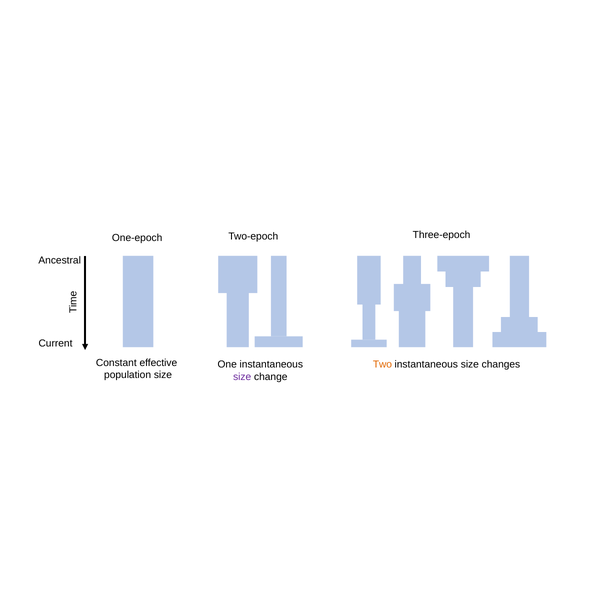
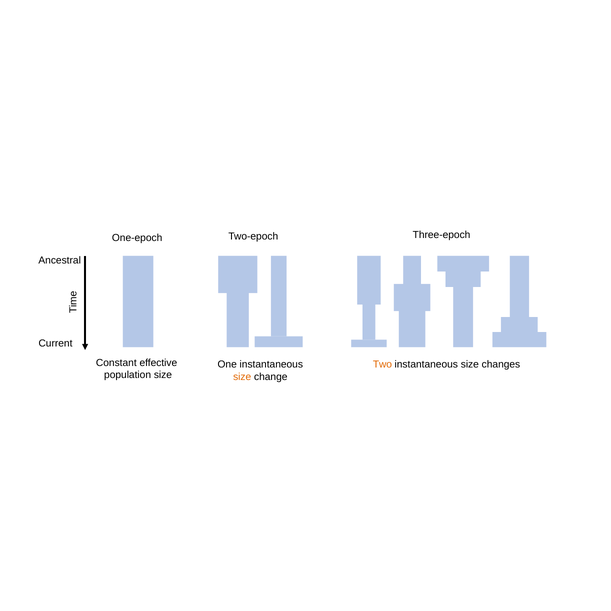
size at (242, 377) colour: purple -> orange
